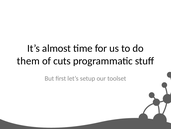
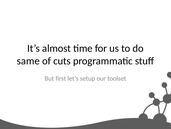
them: them -> same
